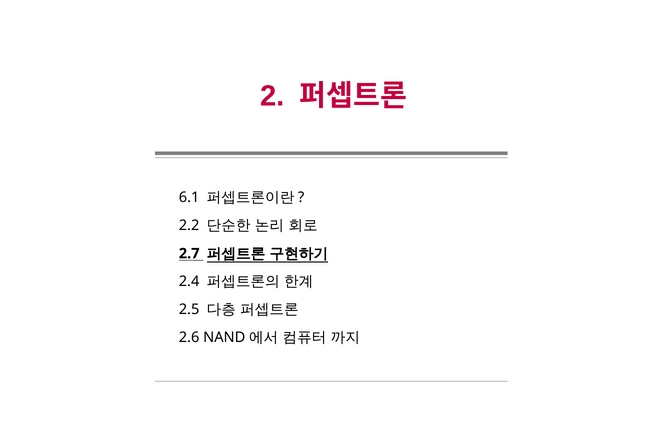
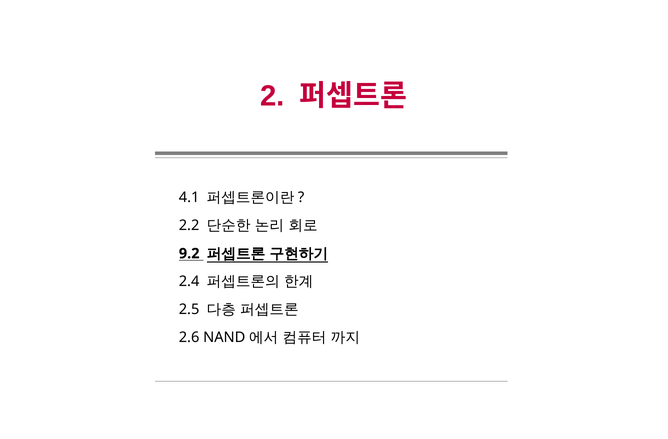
6.1: 6.1 -> 4.1
2.7: 2.7 -> 9.2
